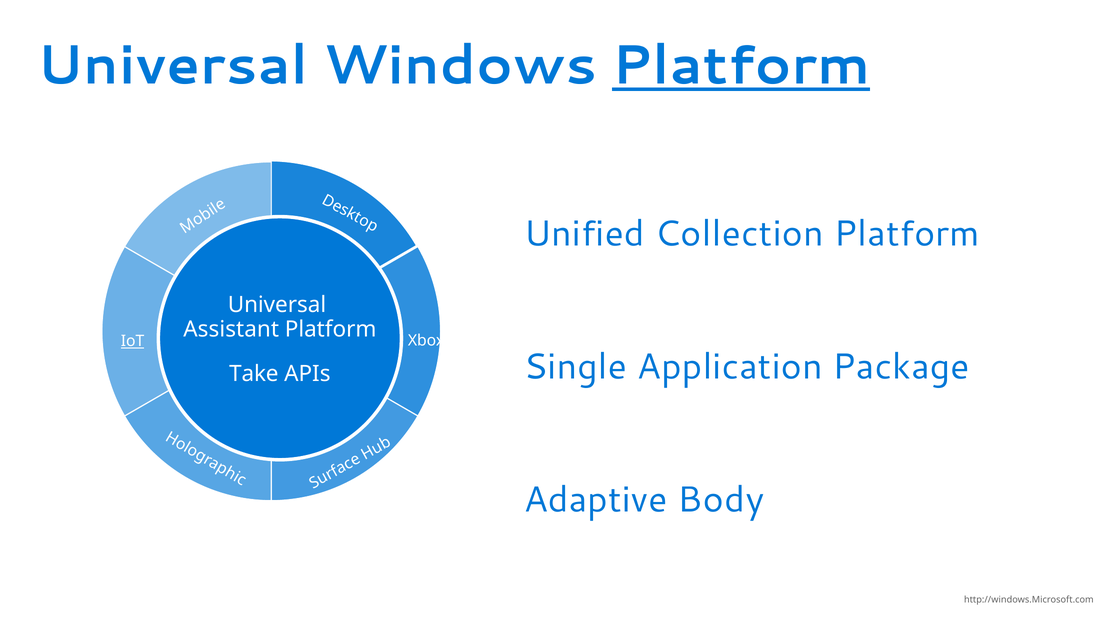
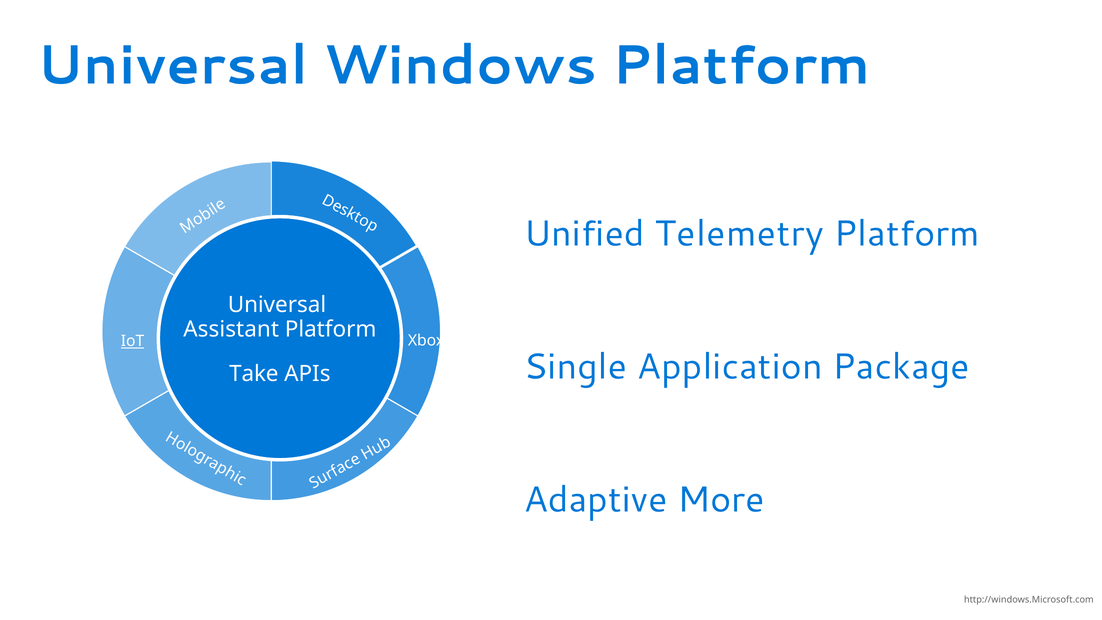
Platform at (741, 66) underline: present -> none
Collection: Collection -> Telemetry
Body: Body -> More
